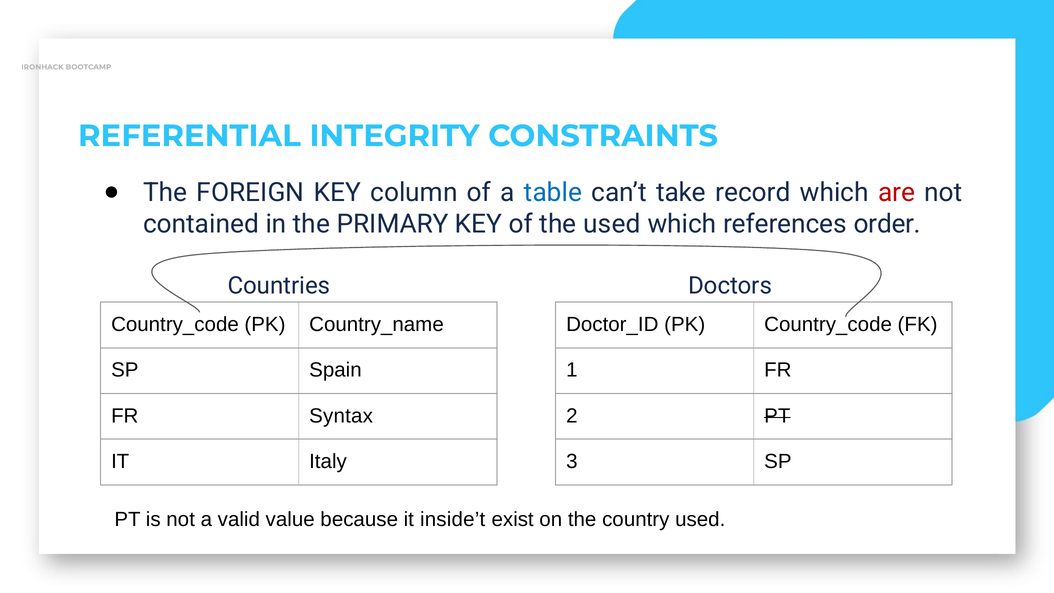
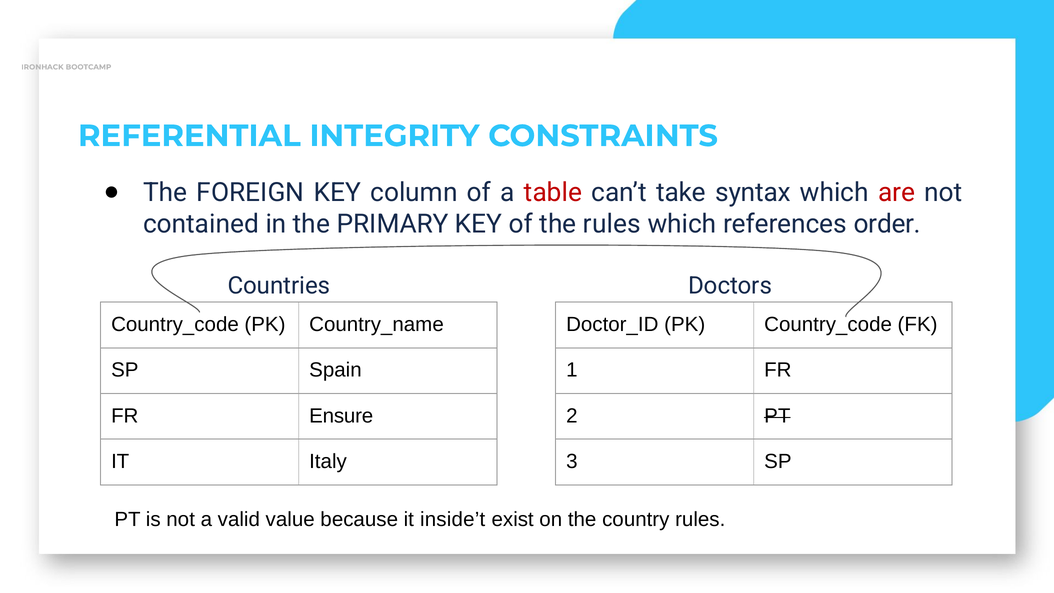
table colour: blue -> red
record: record -> syntax
the used: used -> rules
Syntax: Syntax -> Ensure
country used: used -> rules
